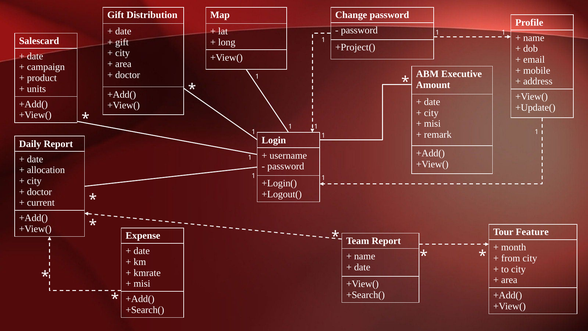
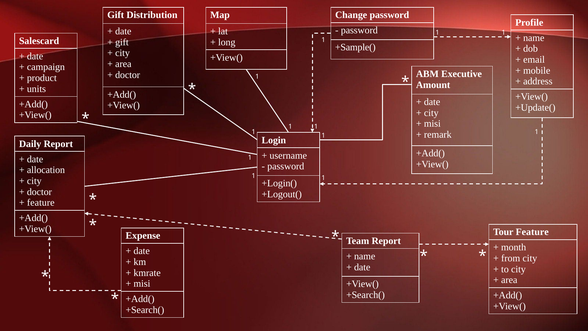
+Project(: +Project( -> +Sample(
current at (41, 203): current -> feature
